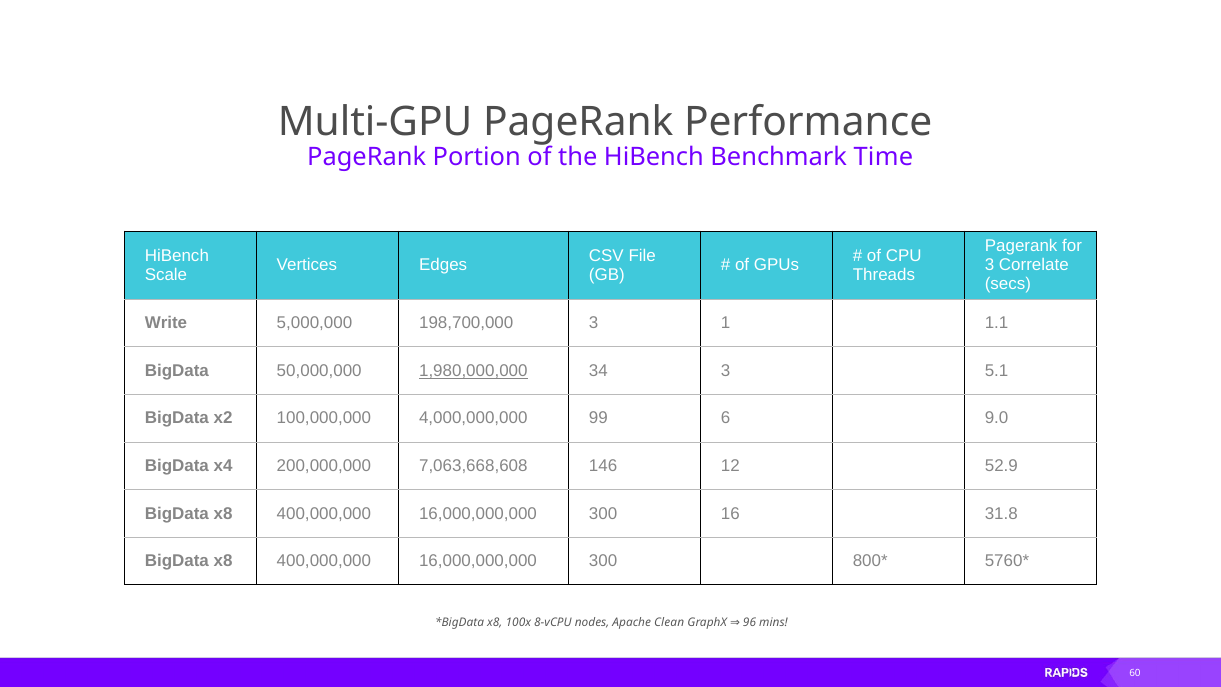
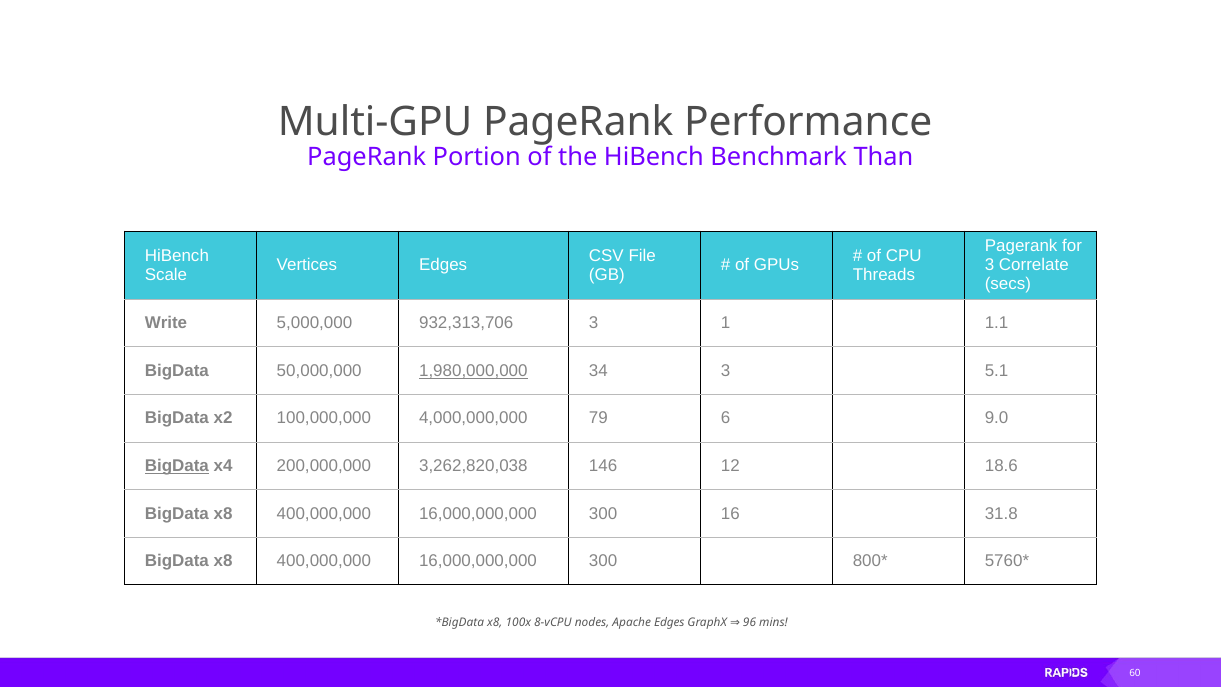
Time: Time -> Than
198,700,000: 198,700,000 -> 932,313,706
99: 99 -> 79
BigData at (177, 466) underline: none -> present
7,063,668,608: 7,063,668,608 -> 3,262,820,038
52.9: 52.9 -> 18.6
Apache Clean: Clean -> Edges
